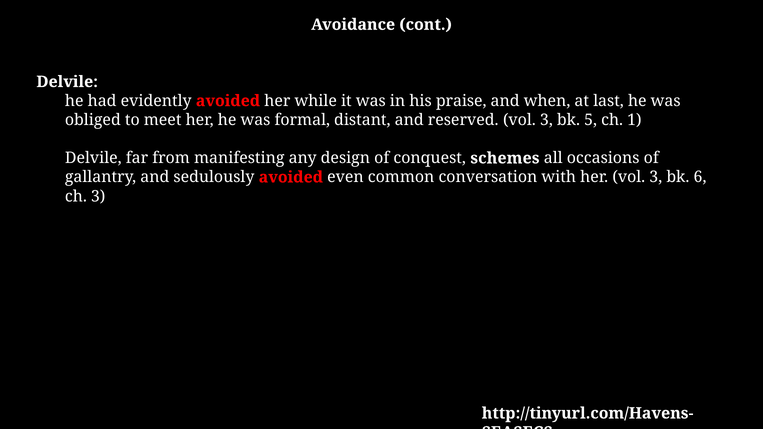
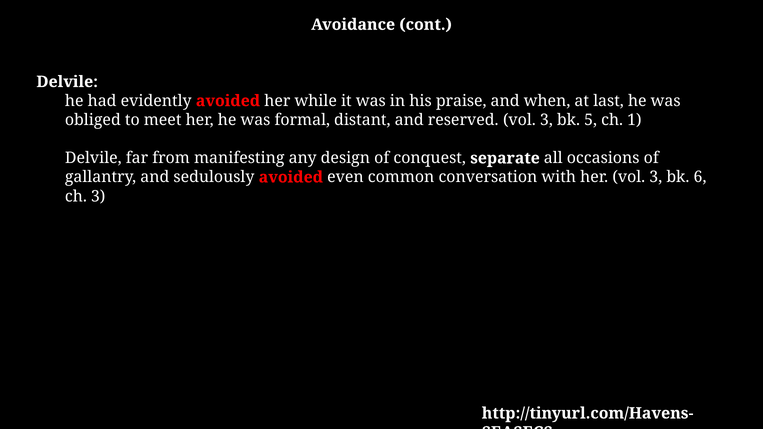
schemes: schemes -> separate
